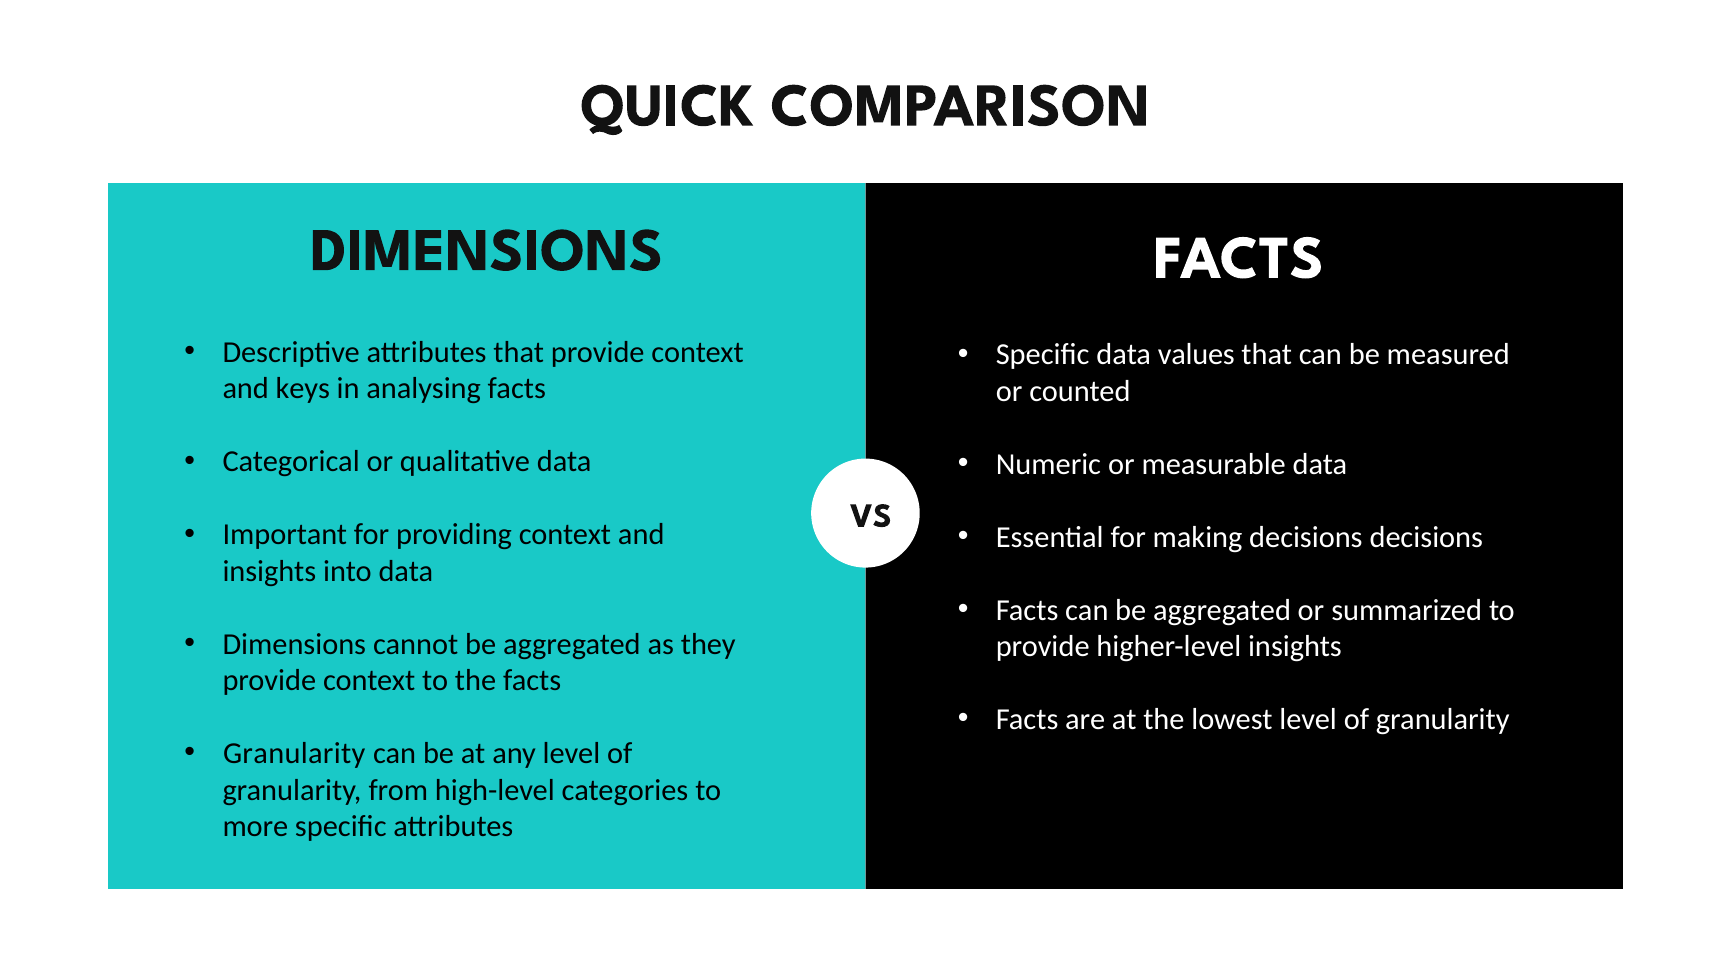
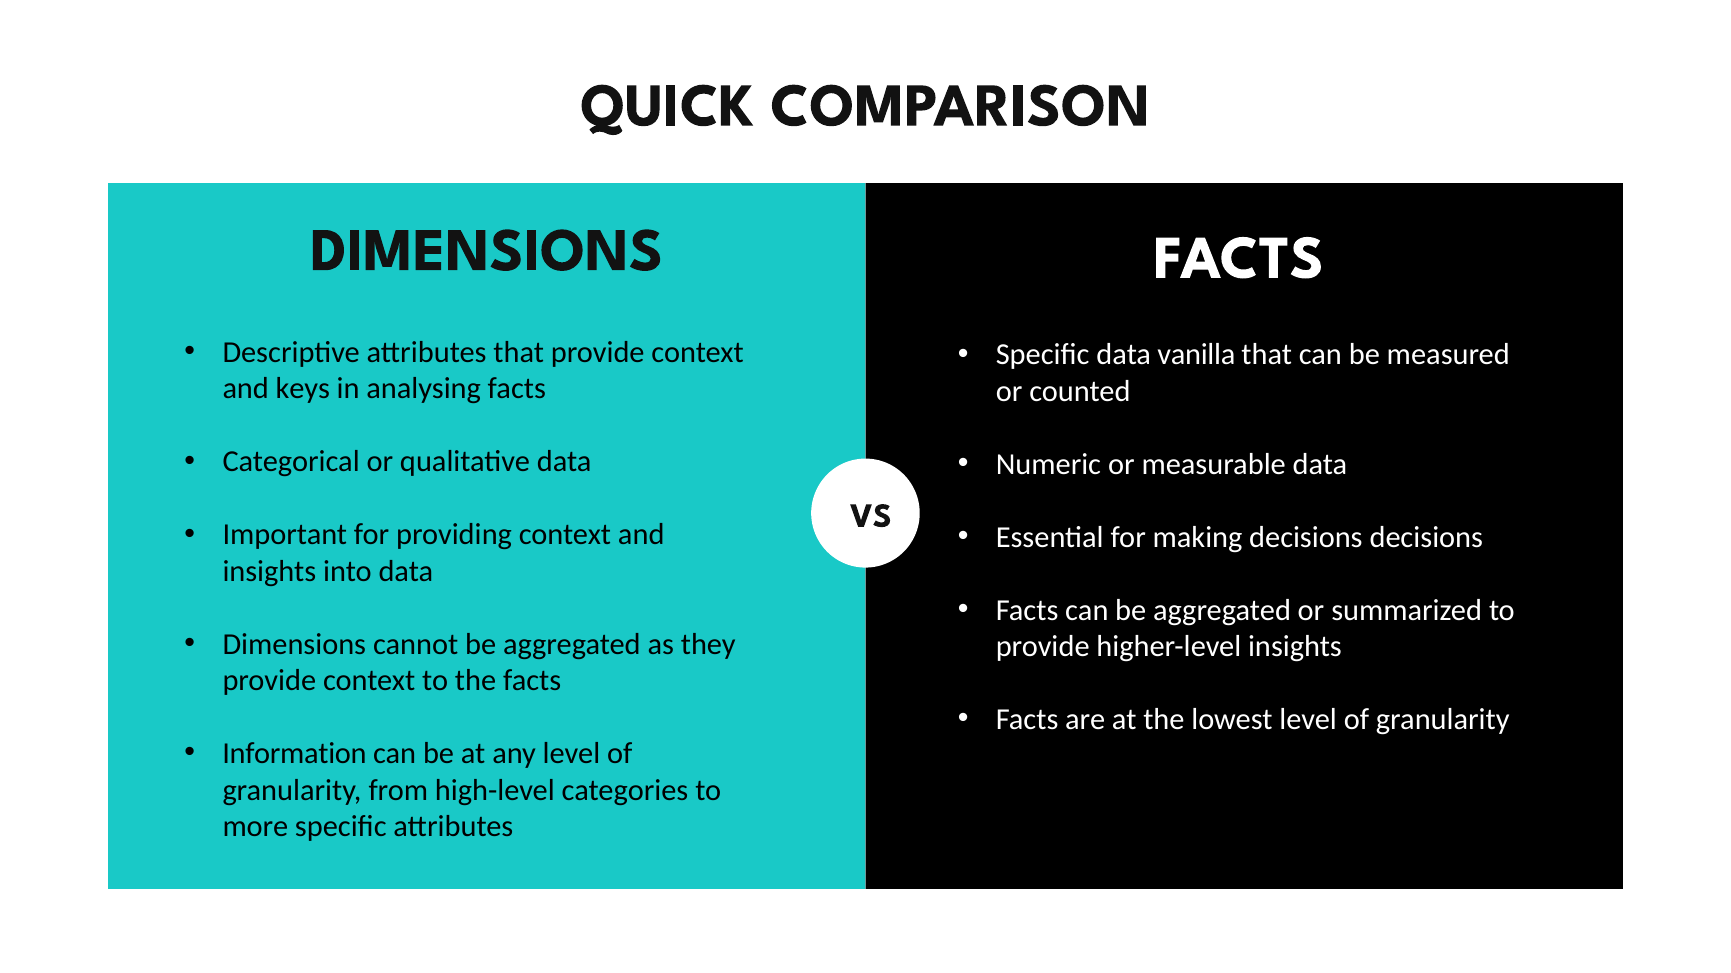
values: values -> vanilla
Granularity at (294, 754): Granularity -> Information
